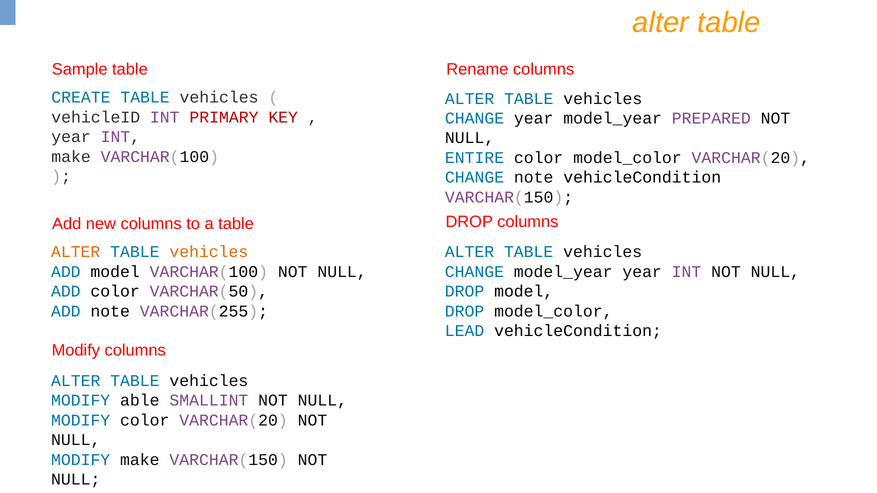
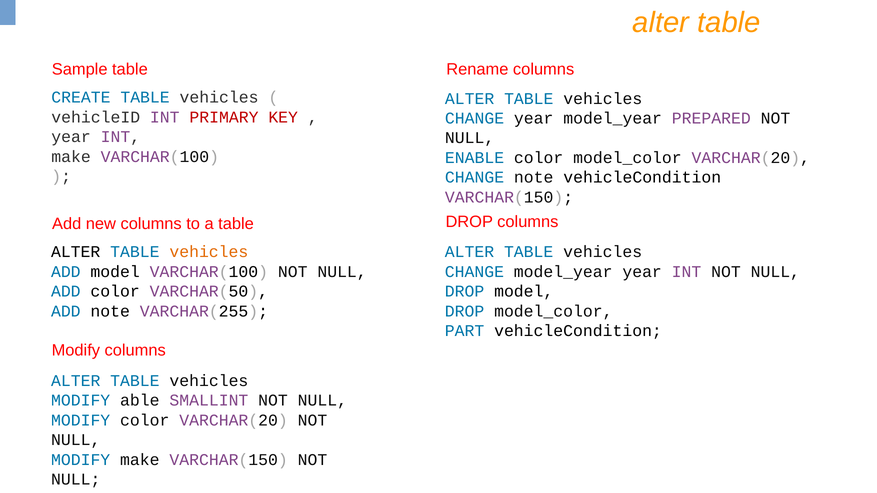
ENTIRE: ENTIRE -> ENABLE
ALTER at (76, 252) colour: orange -> black
LEAD: LEAD -> PART
